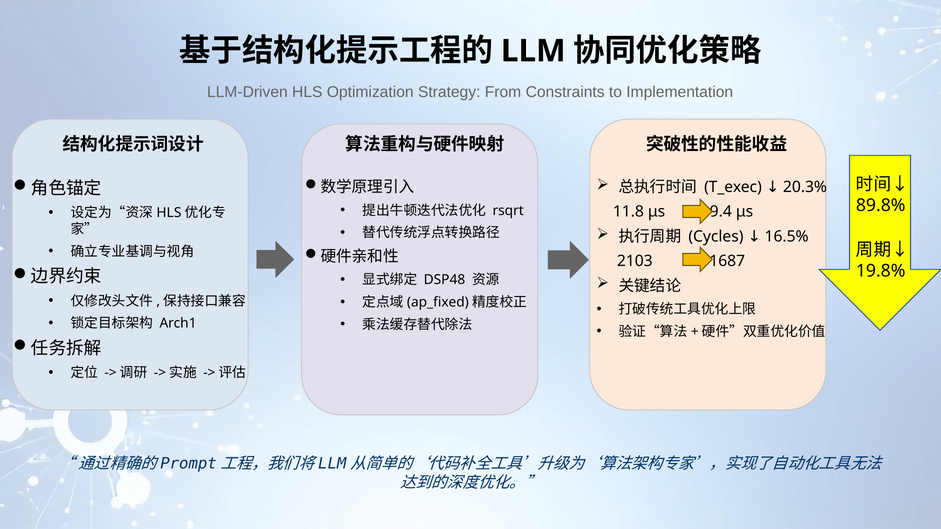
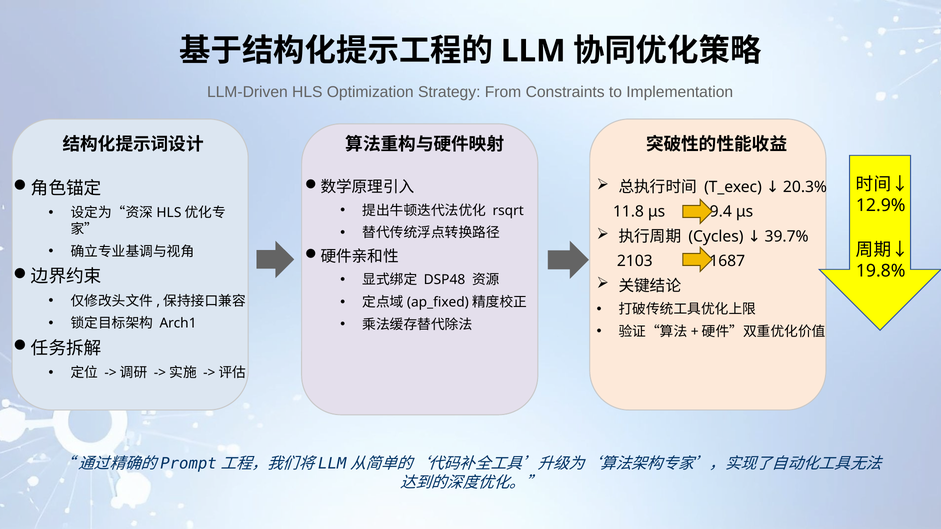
89.8%: 89.8% -> 12.9%
16.5%: 16.5% -> 39.7%
